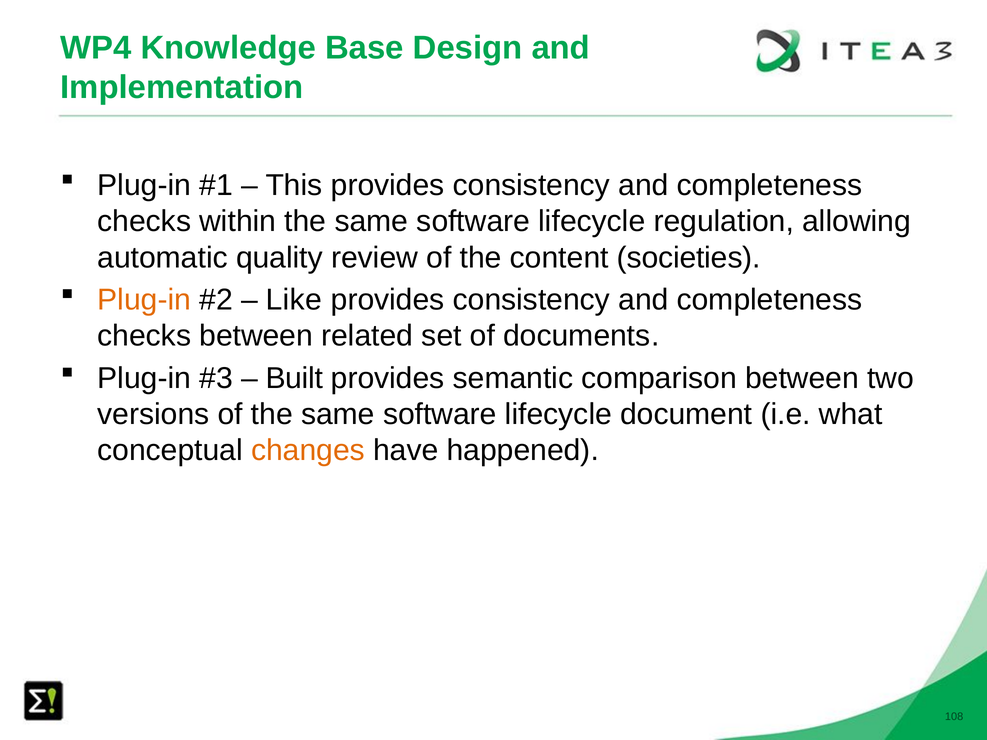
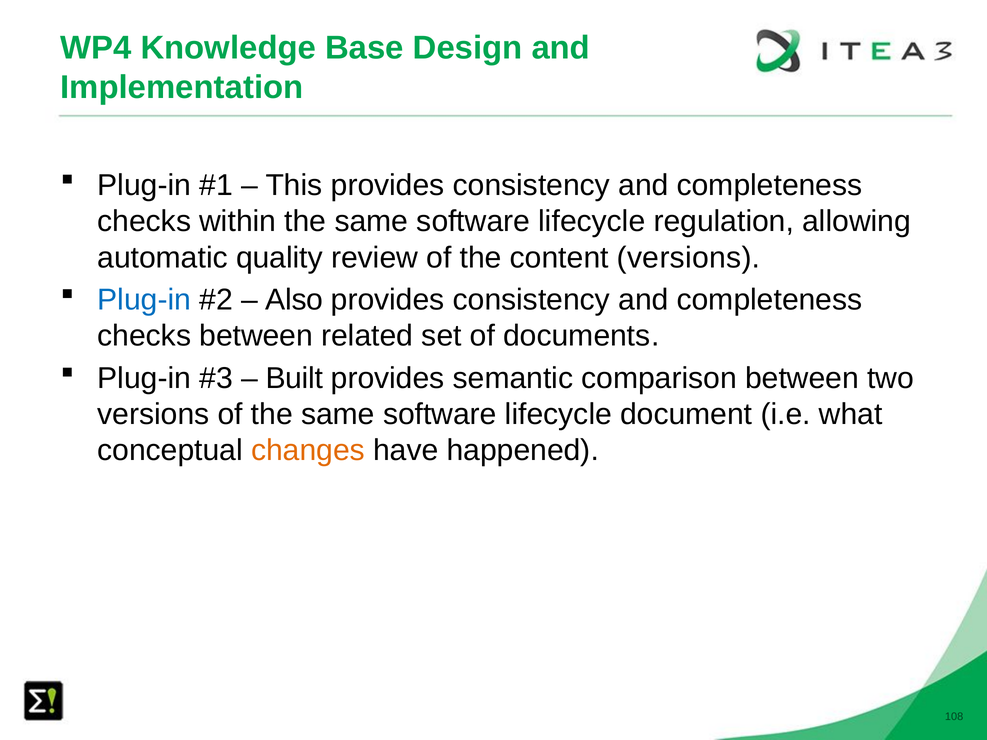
content societies: societies -> versions
Plug-in at (144, 300) colour: orange -> blue
Like: Like -> Also
